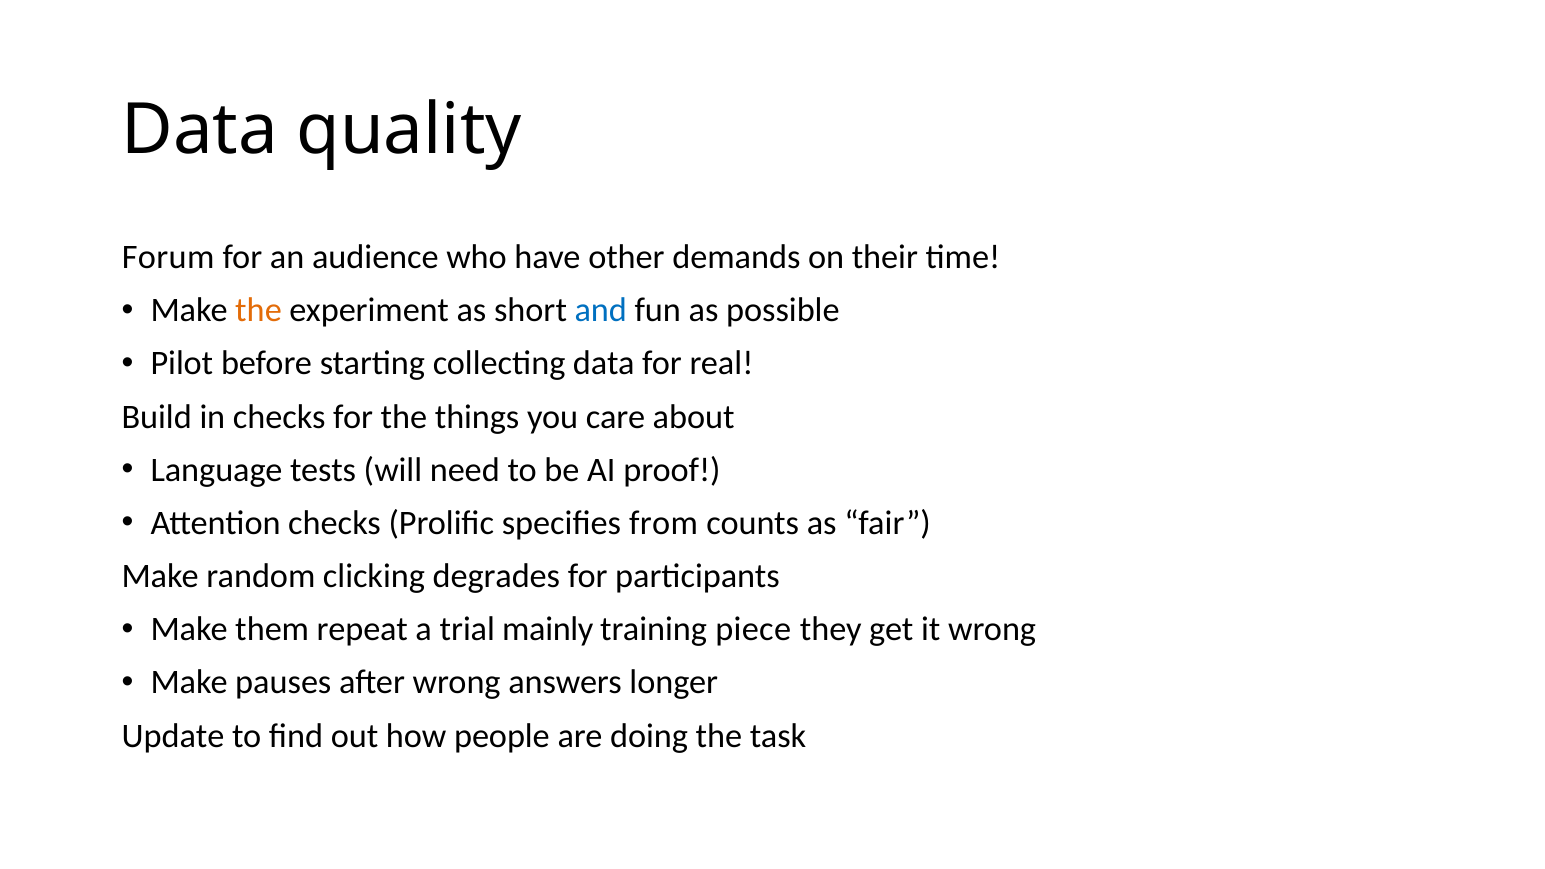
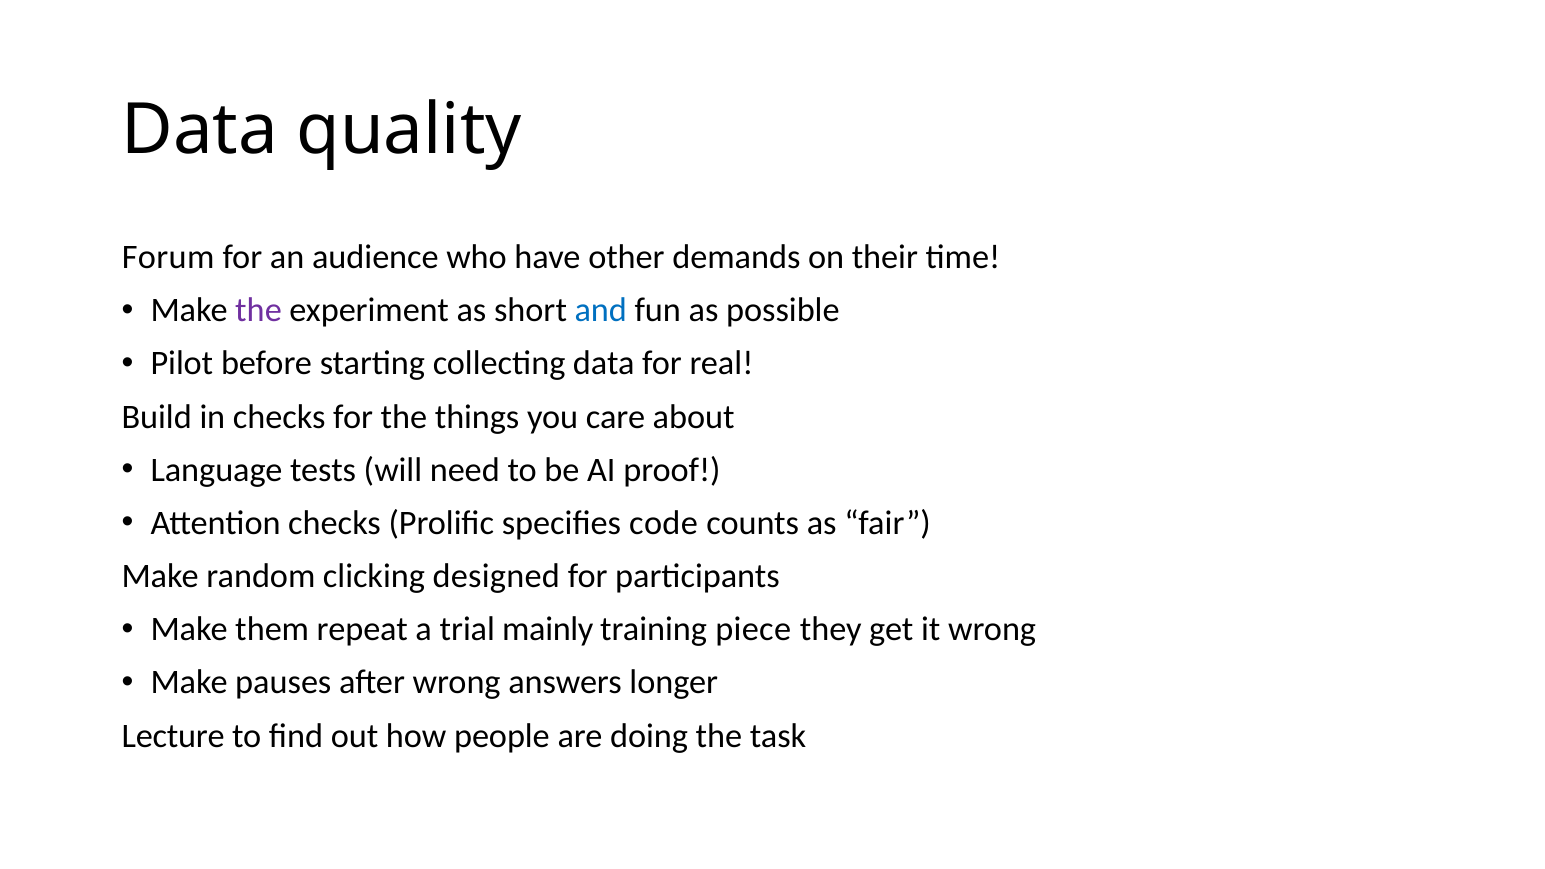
the at (259, 311) colour: orange -> purple
from: from -> code
degrades: degrades -> designed
Update: Update -> Lecture
